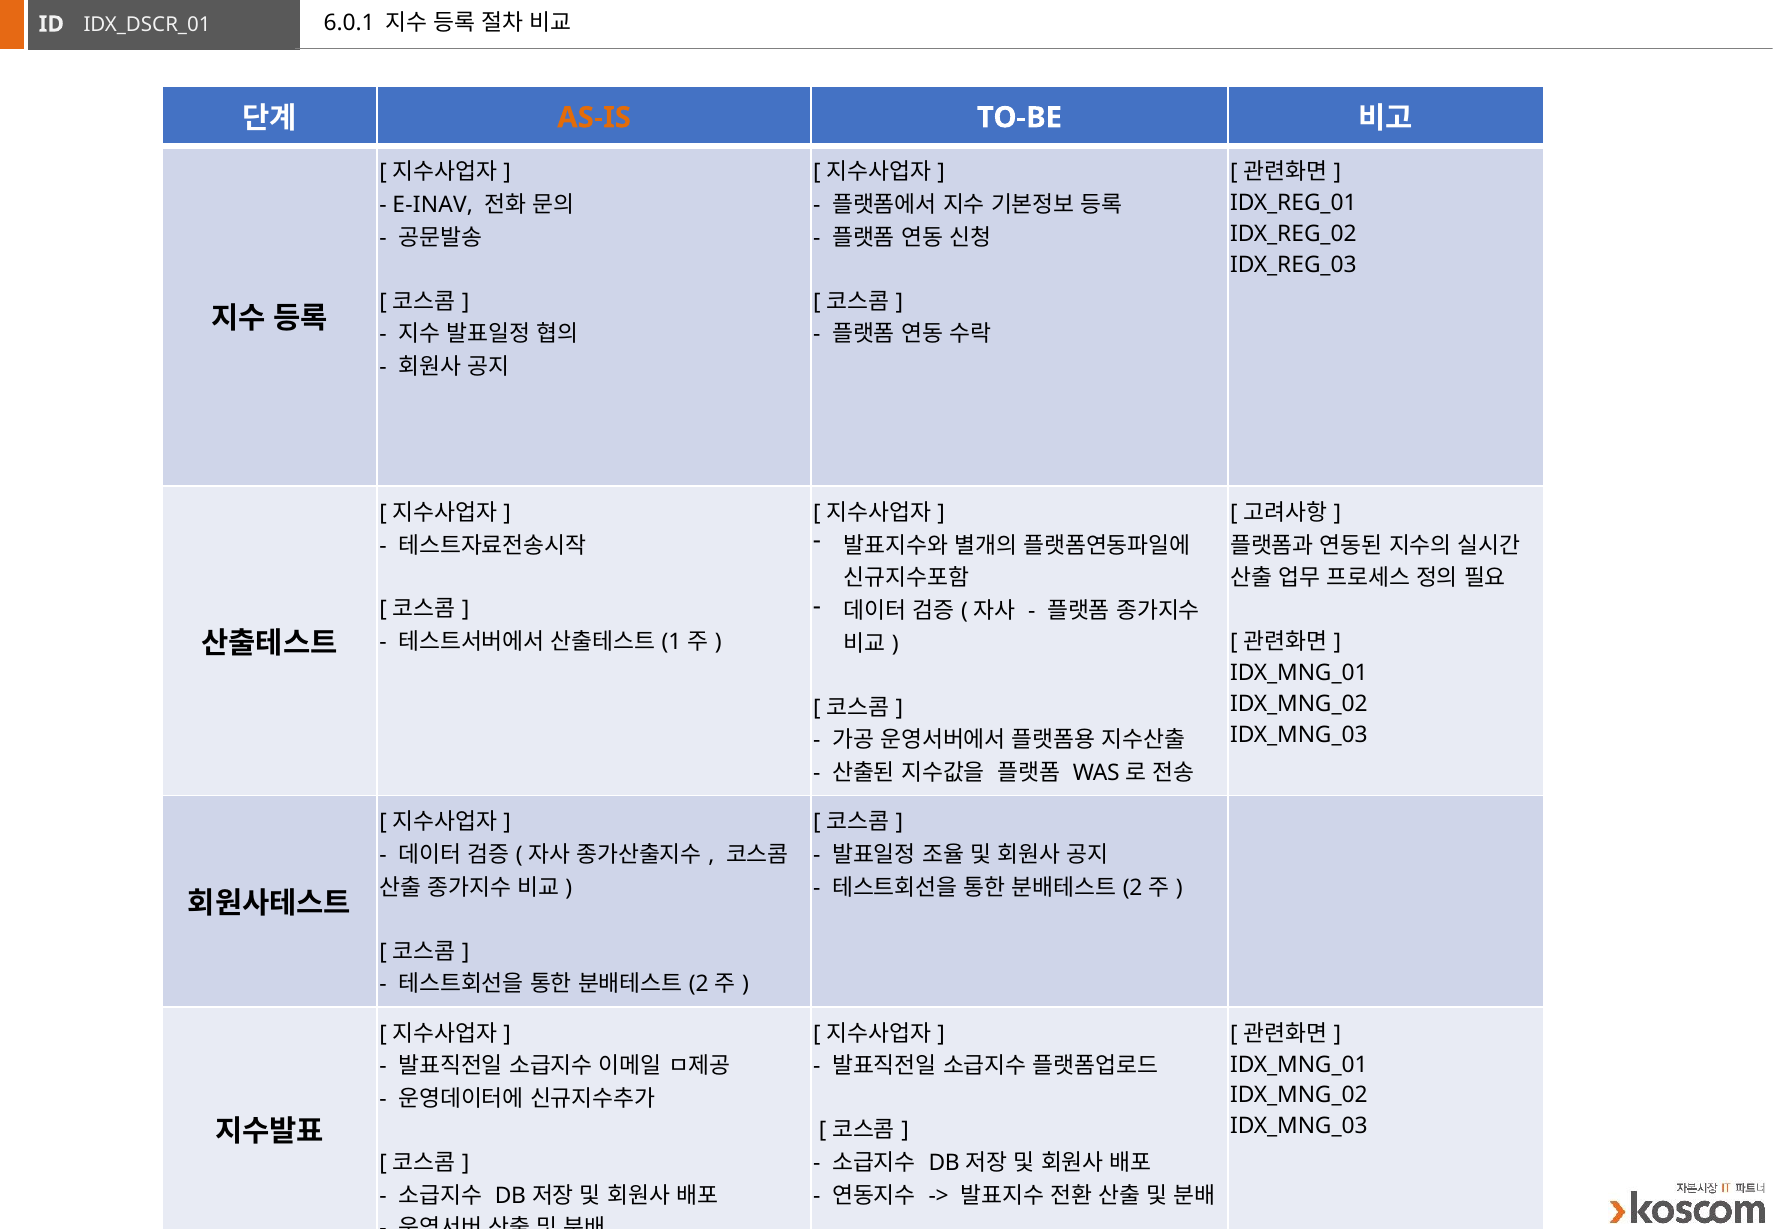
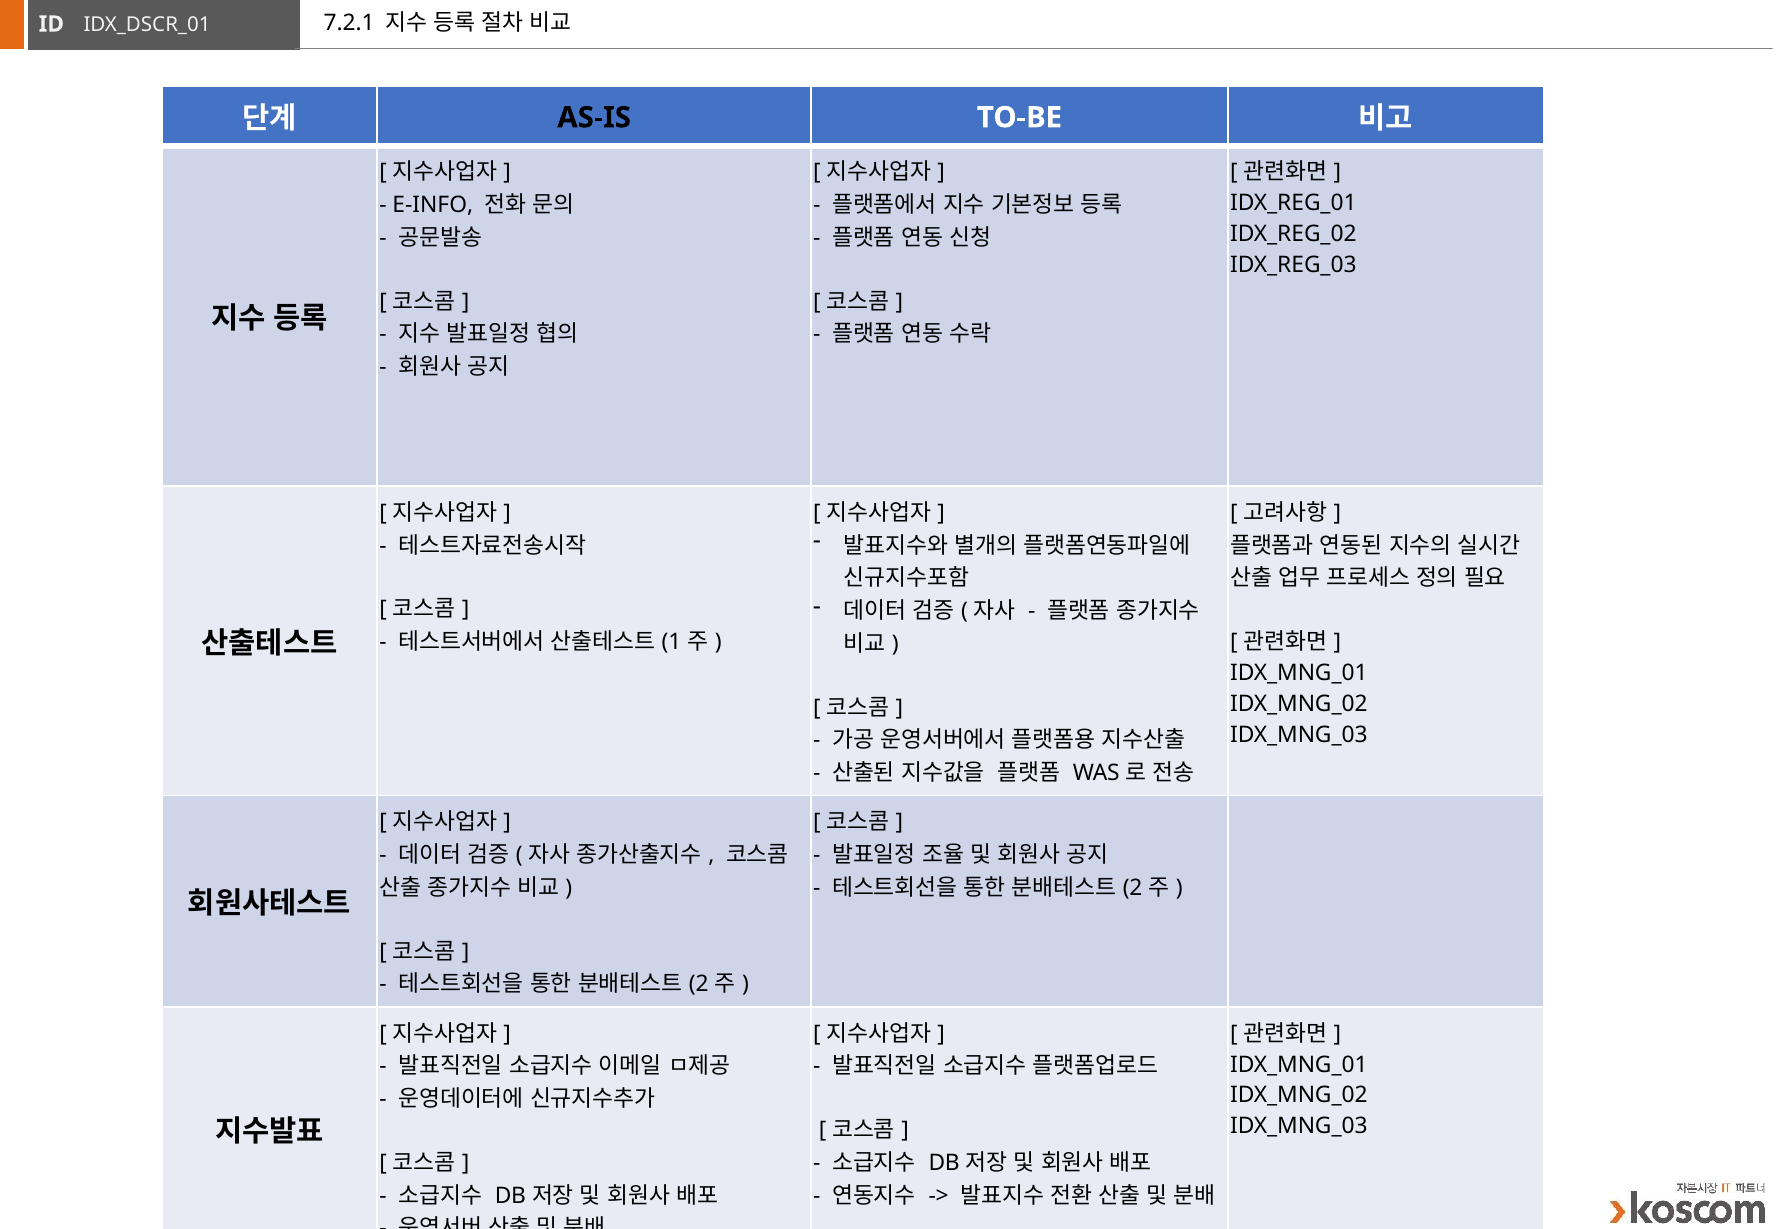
6.0.1: 6.0.1 -> 7.2.1
AS-IS colour: orange -> black
E-INAV: E-INAV -> E-INFO
